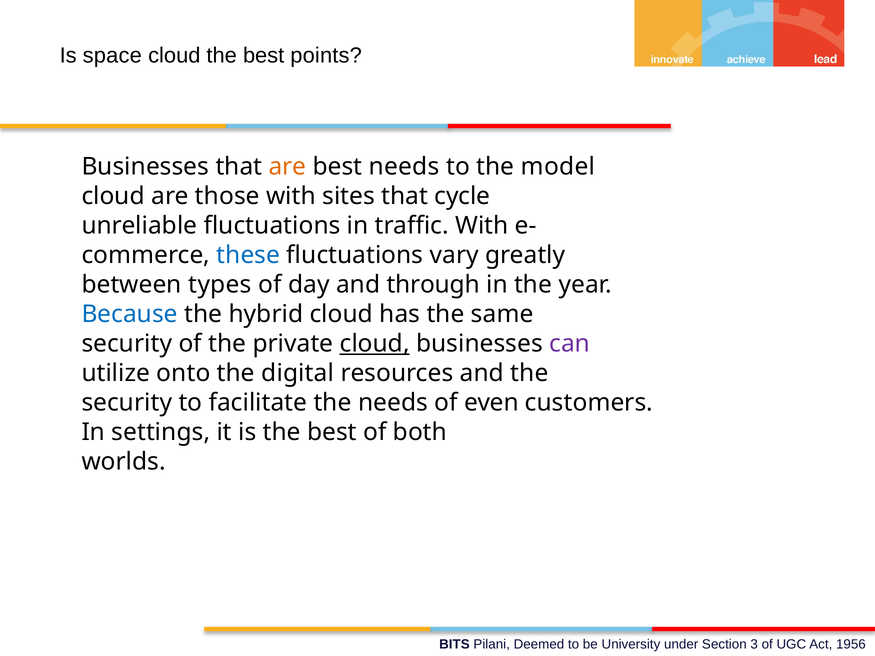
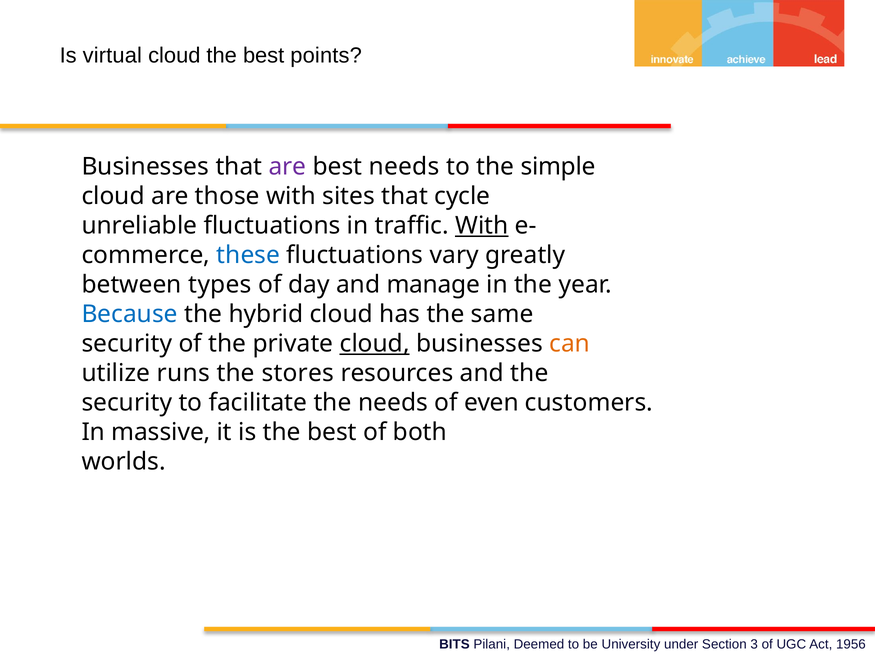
space: space -> virtual
are at (287, 167) colour: orange -> purple
model: model -> simple
With at (482, 226) underline: none -> present
through: through -> manage
can colour: purple -> orange
onto: onto -> runs
digital: digital -> stores
settings: settings -> massive
